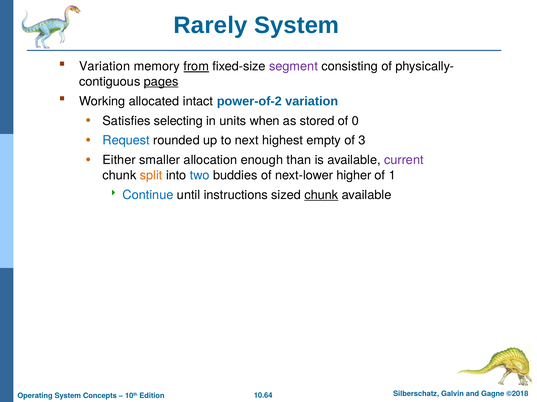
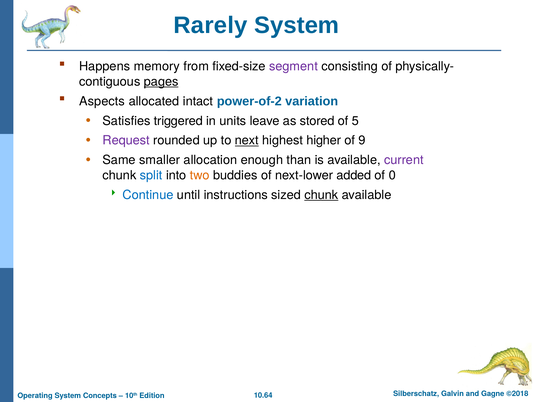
Variation at (105, 67): Variation -> Happens
from underline: present -> none
Working: Working -> Aspects
selecting: selecting -> triggered
when: when -> leave
0: 0 -> 5
Request colour: blue -> purple
next underline: none -> present
empty: empty -> higher
3: 3 -> 9
Either: Either -> Same
split colour: orange -> blue
two colour: blue -> orange
higher: higher -> added
1: 1 -> 0
